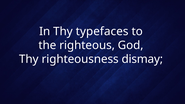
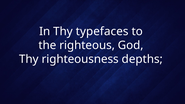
dismay: dismay -> depths
